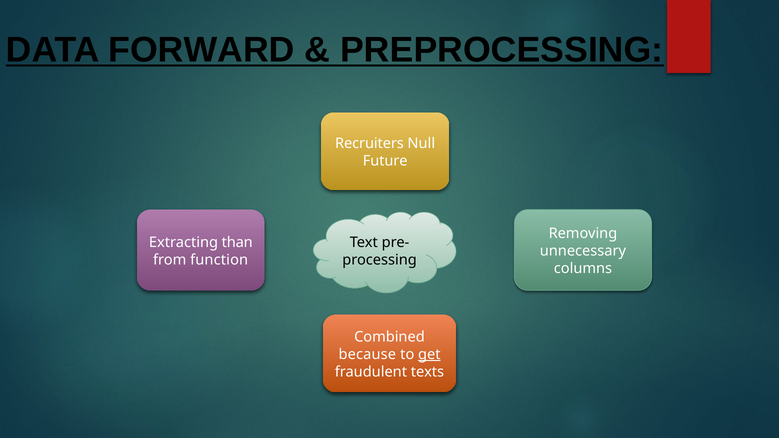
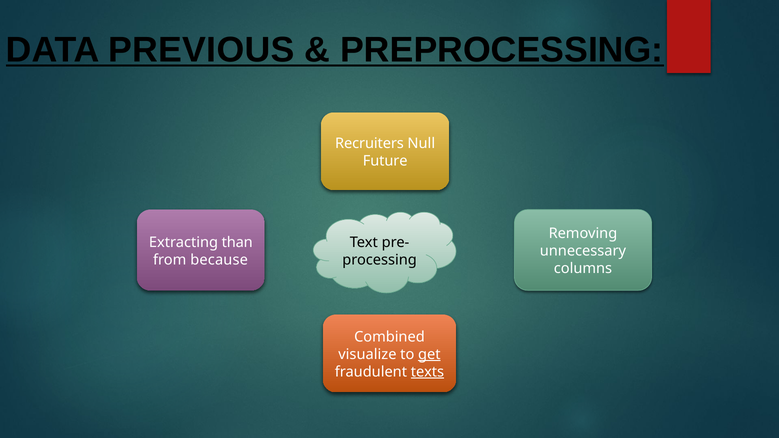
FORWARD: FORWARD -> PREVIOUS
function: function -> because
because: because -> visualize
texts underline: none -> present
